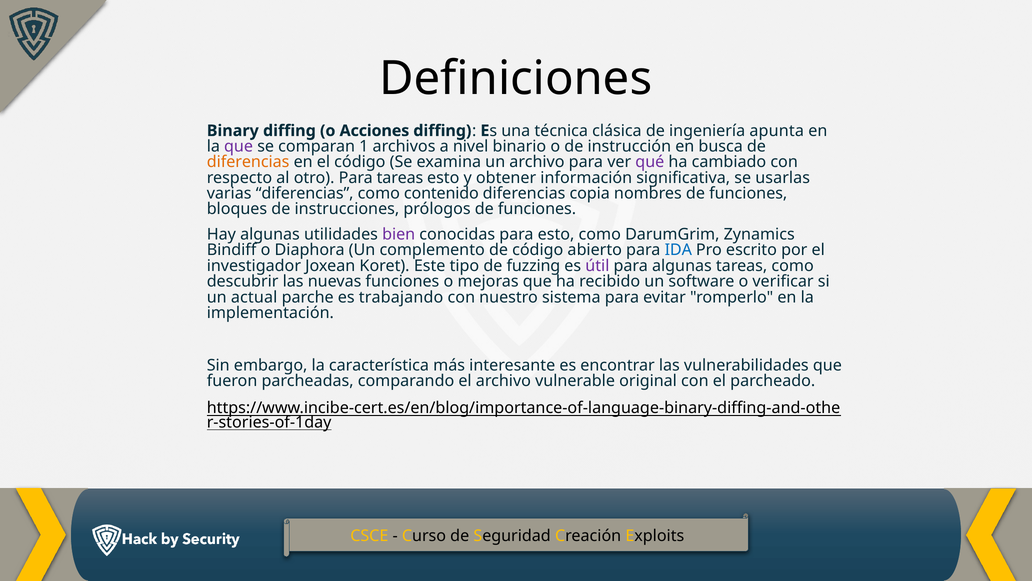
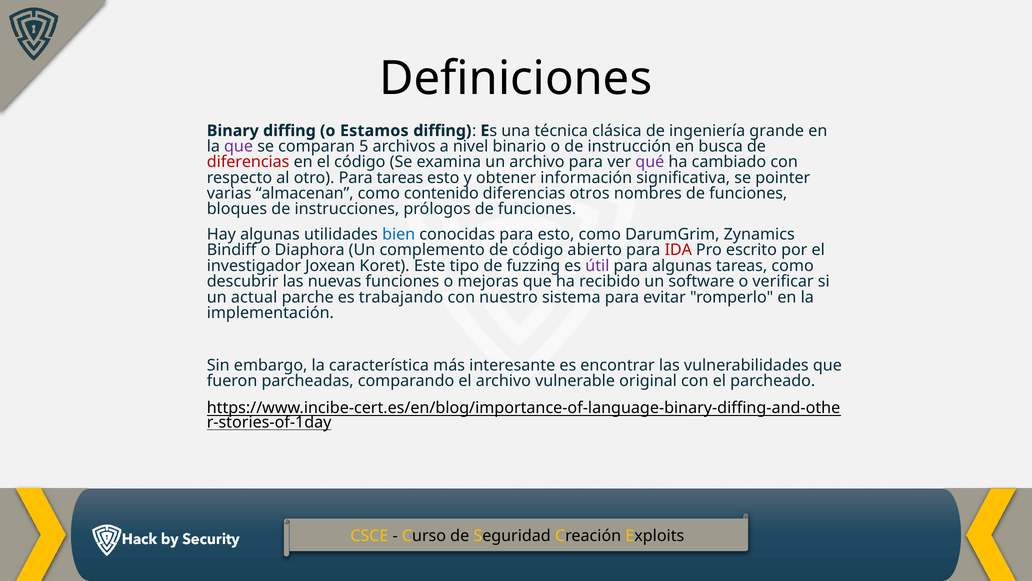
Acciones: Acciones -> Estamos
apunta: apunta -> grande
1: 1 -> 5
diferencias at (248, 162) colour: orange -> red
usarlas: usarlas -> pointer
varias diferencias: diferencias -> almacenan
copia: copia -> otros
bien colour: purple -> blue
IDA colour: blue -> red
